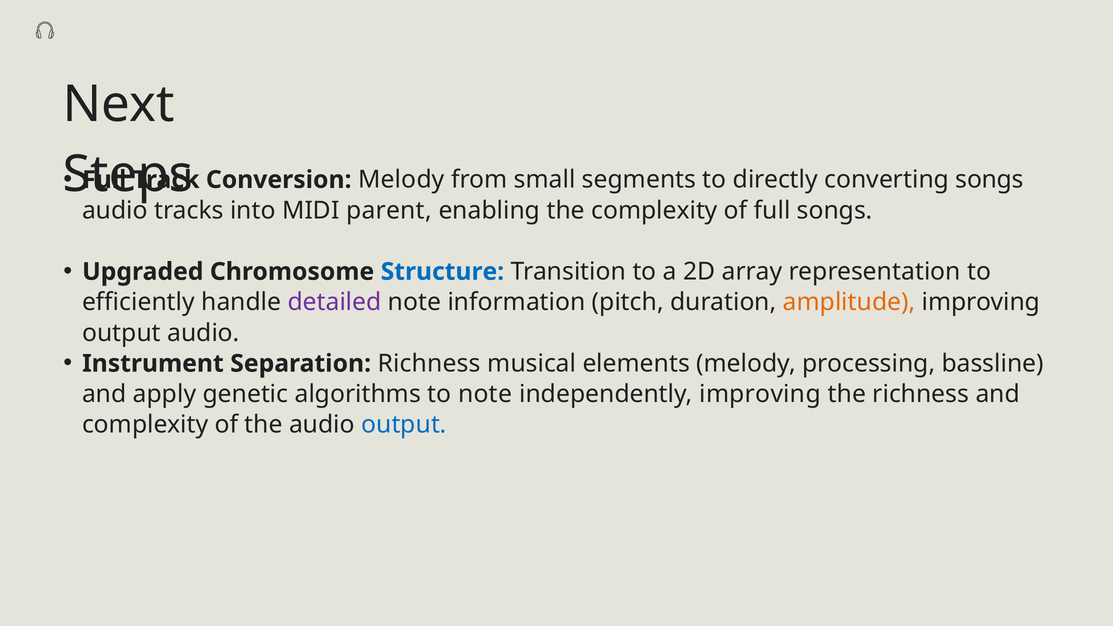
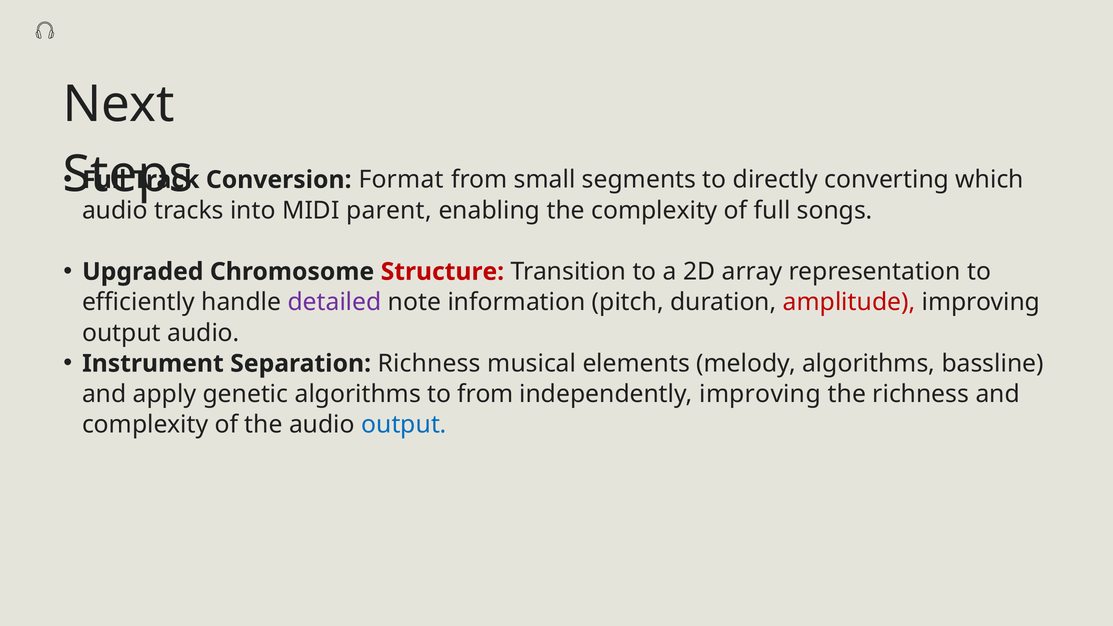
Conversion Melody: Melody -> Format
converting songs: songs -> which
Structure colour: blue -> red
amplitude colour: orange -> red
melody processing: processing -> algorithms
to note: note -> from
